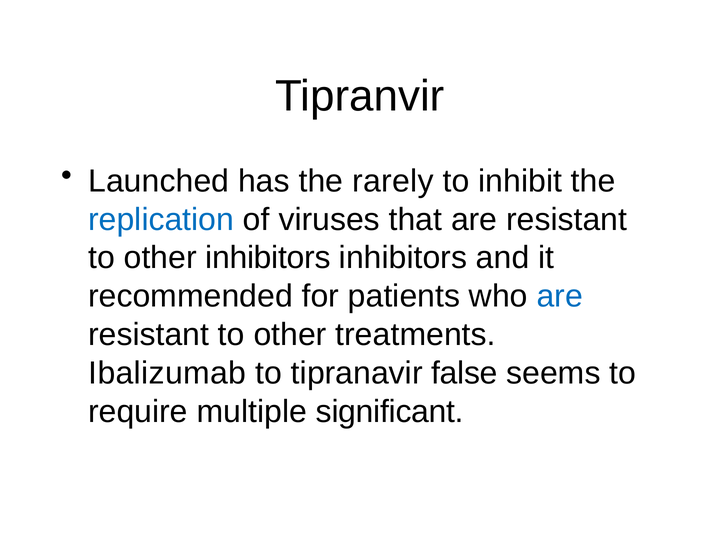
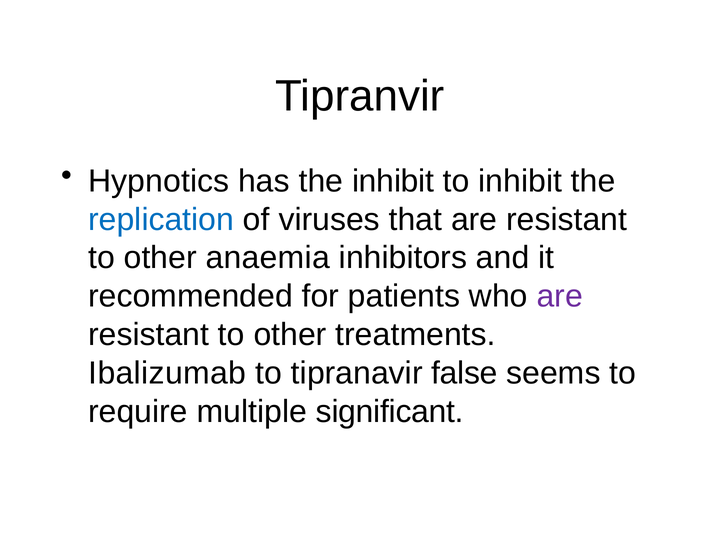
Launched: Launched -> Hypnotics
the rarely: rarely -> inhibit
other inhibitors: inhibitors -> anaemia
are at (560, 296) colour: blue -> purple
